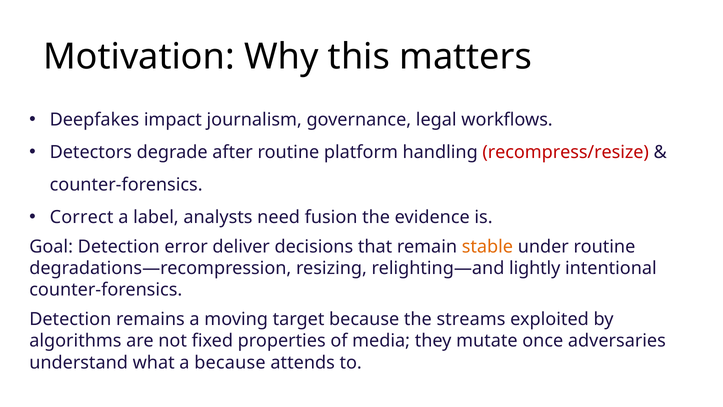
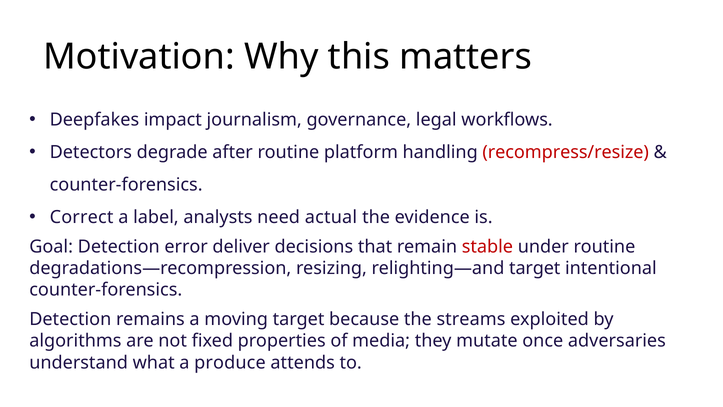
fusion: fusion -> actual
stable colour: orange -> red
relighting—and lightly: lightly -> target
a because: because -> produce
